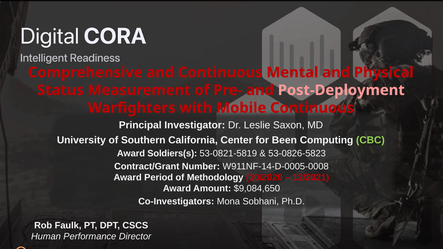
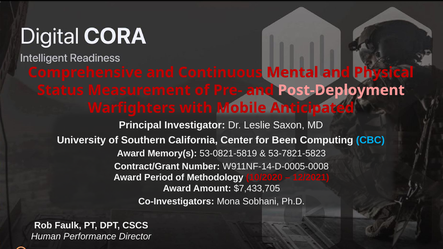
Mobile Continuous: Continuous -> Anticipated
CBC colour: light green -> light blue
Soldiers(s: Soldiers(s -> Memory(s
53-0826-5823: 53-0826-5823 -> 53-7821-5823
$9,084,650: $9,084,650 -> $7,433,705
